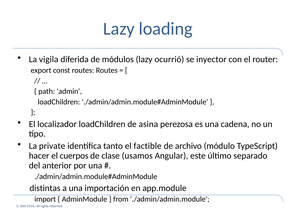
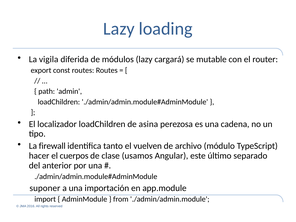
ocurrió: ocurrió -> cargará
inyector: inyector -> mutable
private: private -> firewall
factible: factible -> vuelven
distintas: distintas -> suponer
